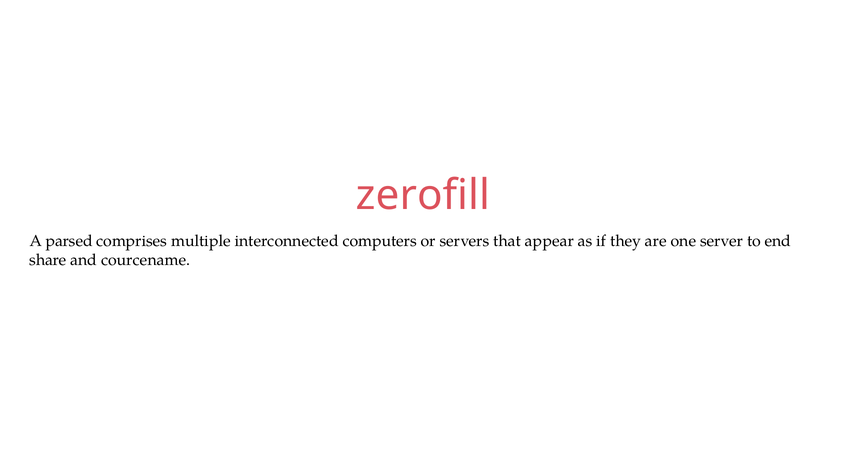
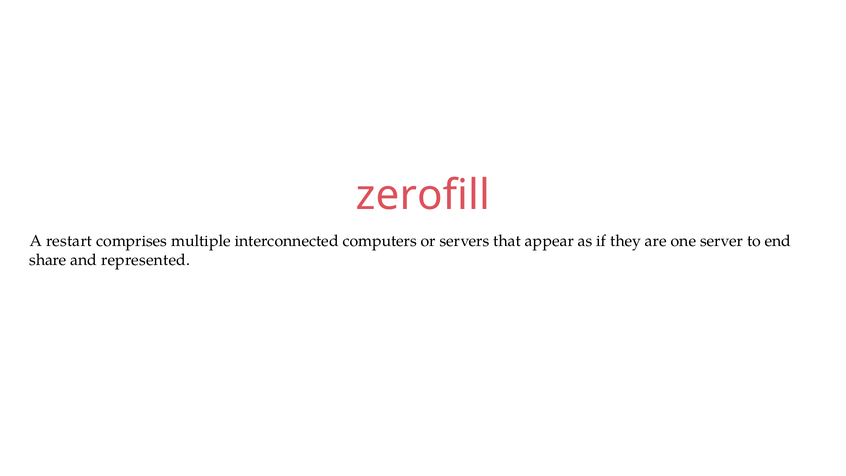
parsed: parsed -> restart
courcename: courcename -> represented
